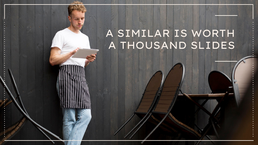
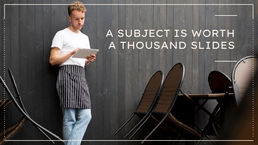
SIMILAR: SIMILAR -> SUBJECT
